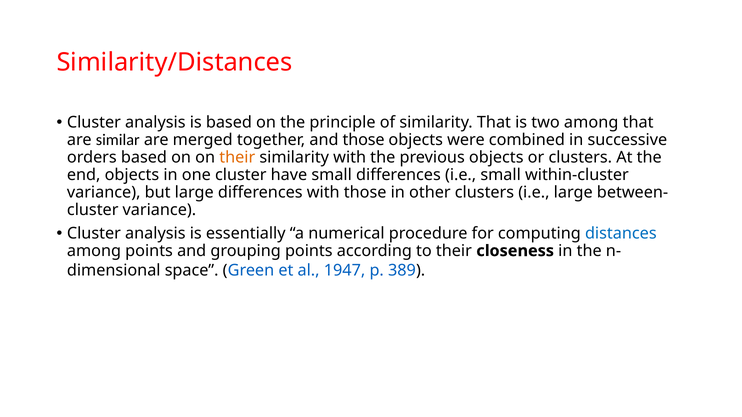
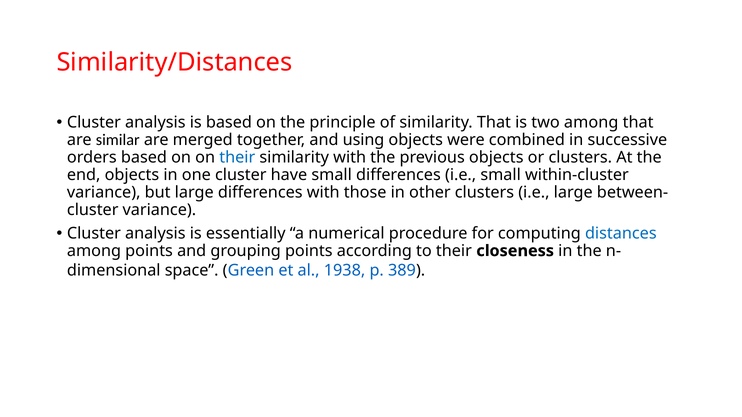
and those: those -> using
their at (237, 158) colour: orange -> blue
1947: 1947 -> 1938
